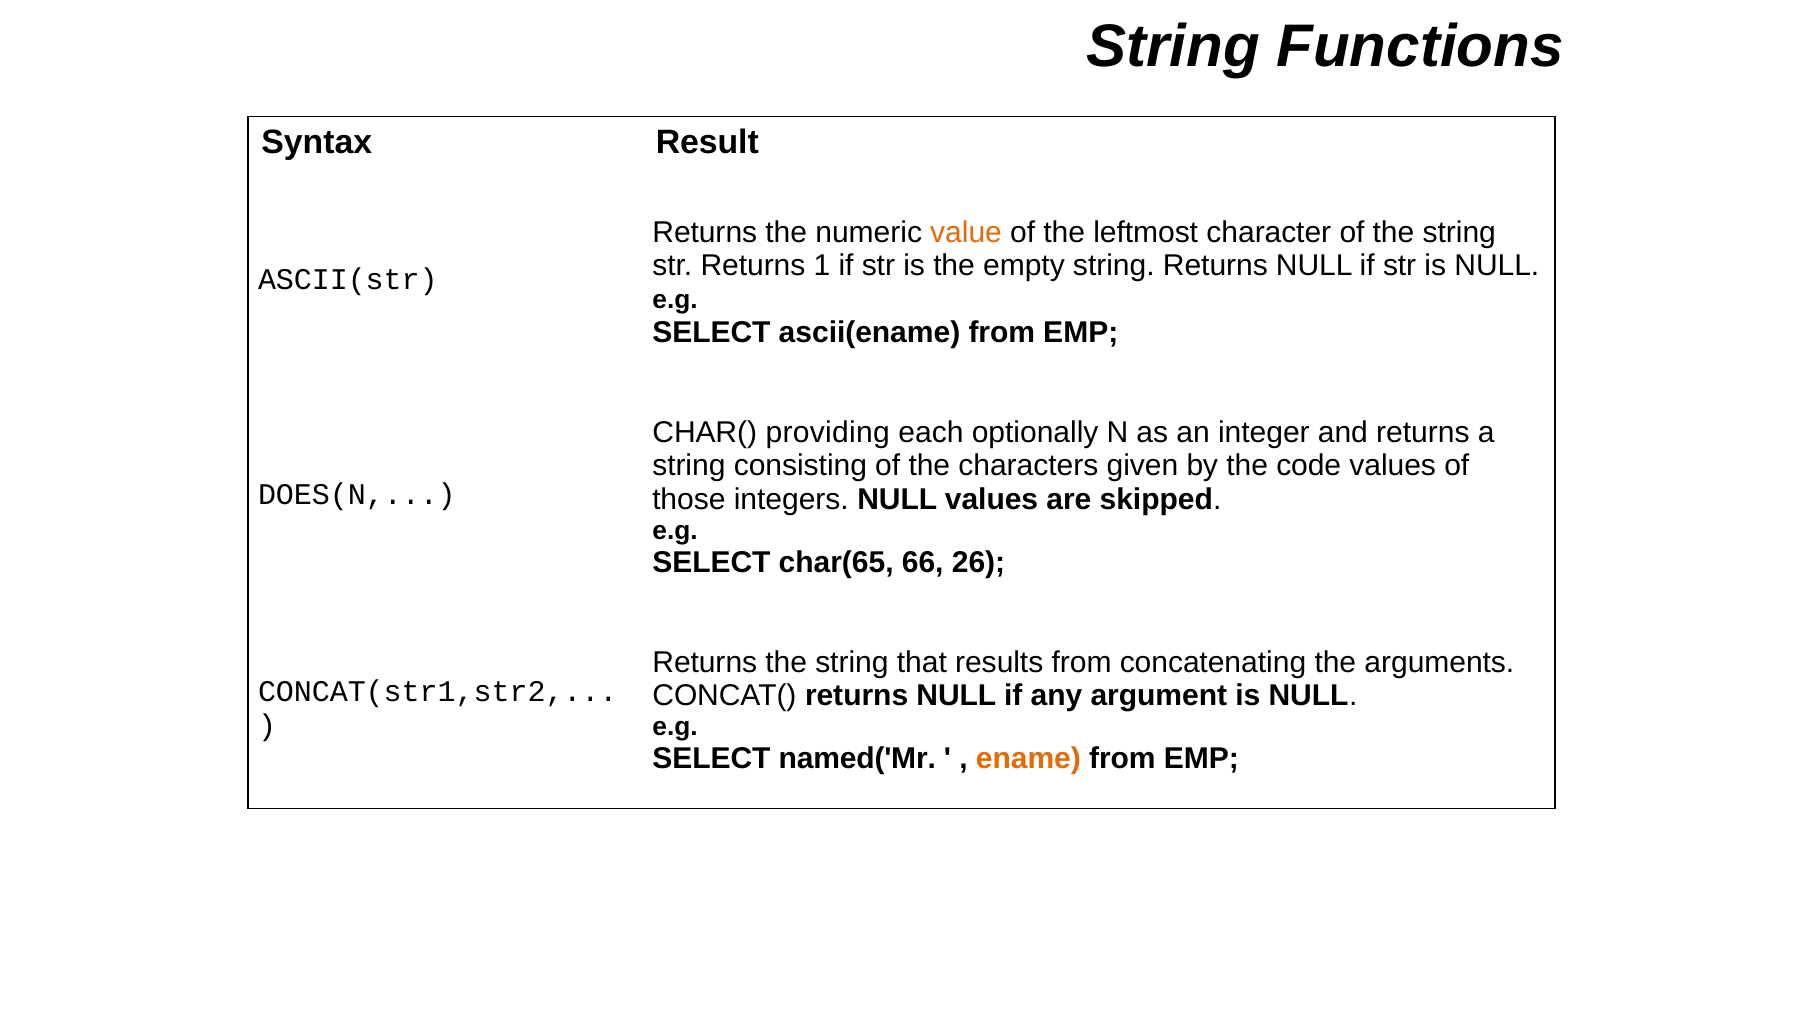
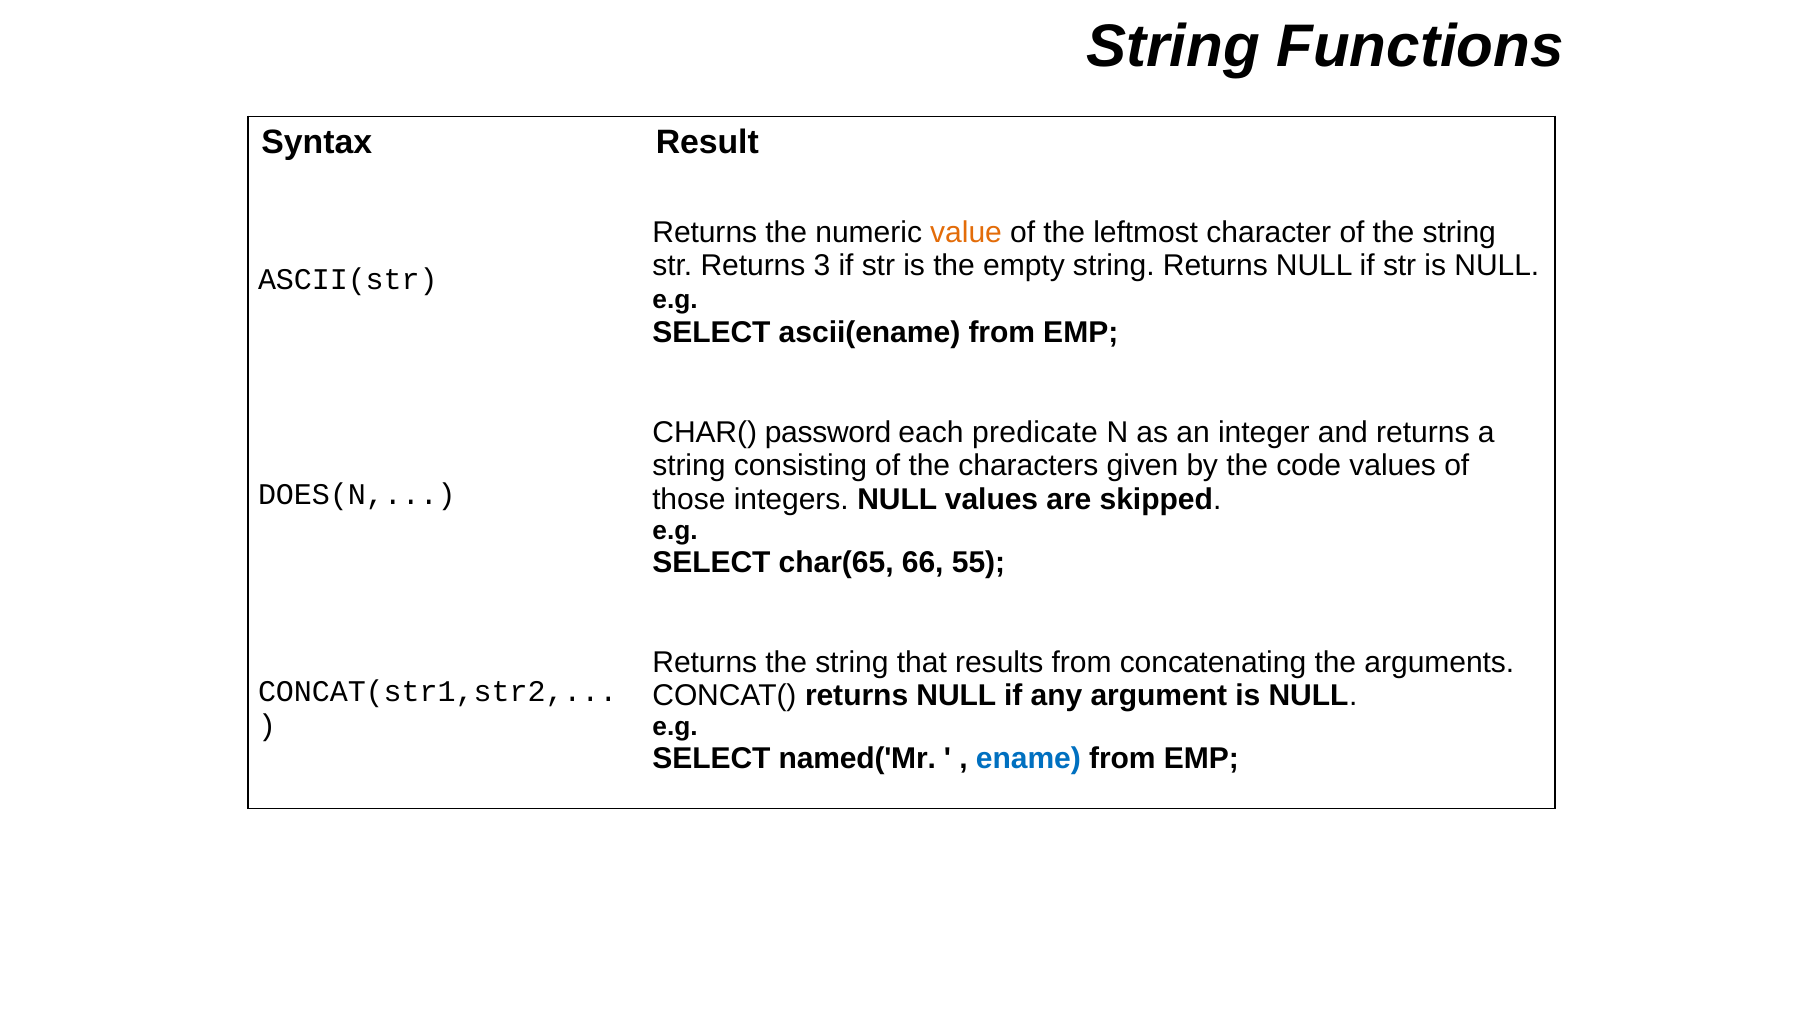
1: 1 -> 3
providing: providing -> password
optionally: optionally -> predicate
26: 26 -> 55
ename colour: orange -> blue
